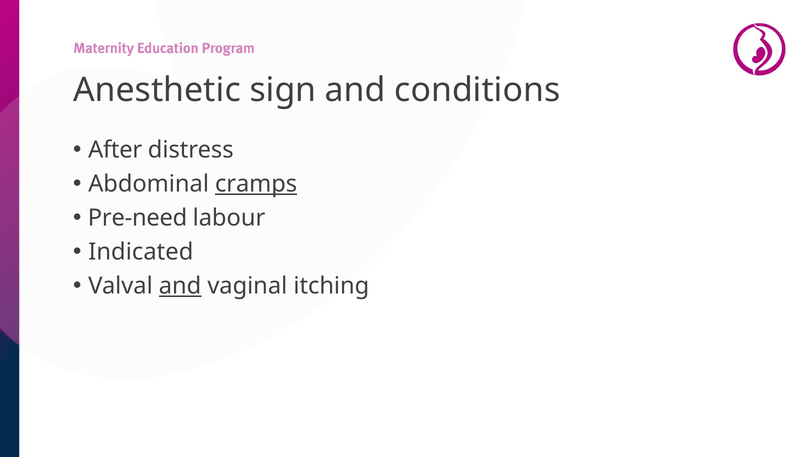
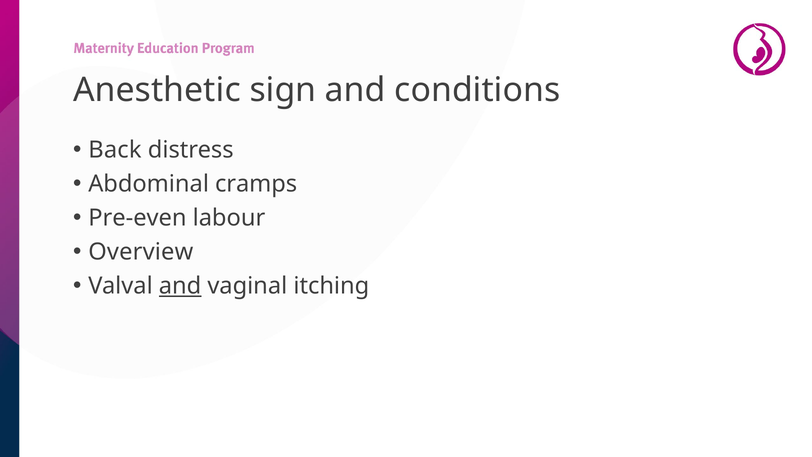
After: After -> Back
cramps underline: present -> none
Pre-need: Pre-need -> Pre-even
Indicated: Indicated -> Overview
